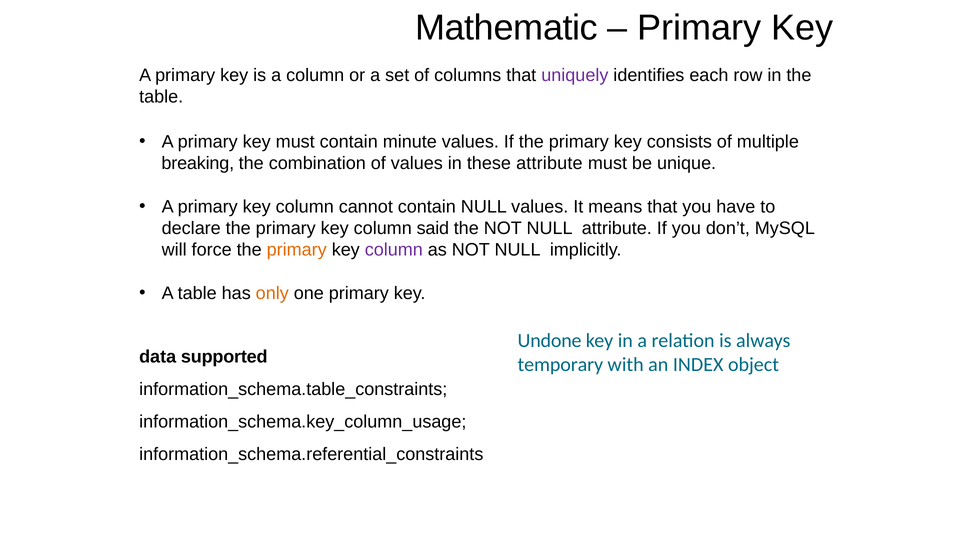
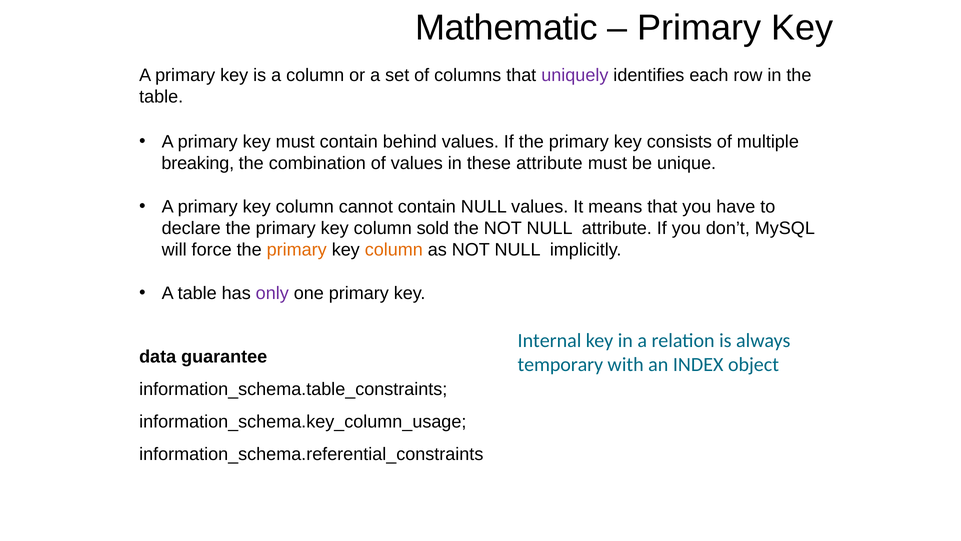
minute: minute -> behind
said: said -> sold
column at (394, 250) colour: purple -> orange
only colour: orange -> purple
Undone: Undone -> Internal
supported: supported -> guarantee
